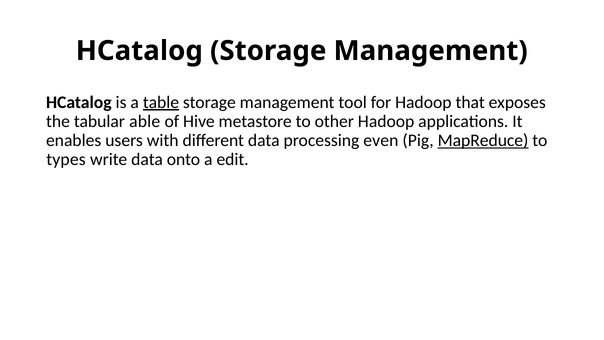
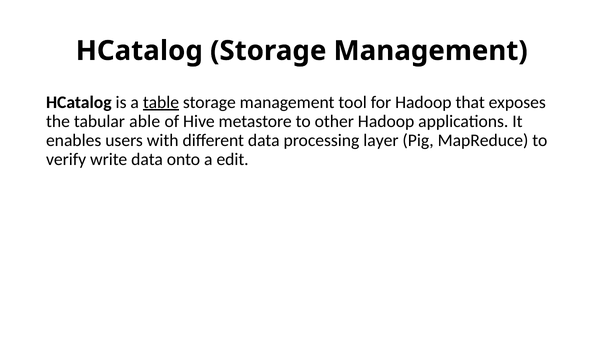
even: even -> layer
MapReduce underline: present -> none
types: types -> verify
